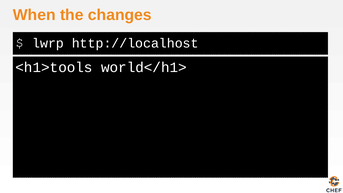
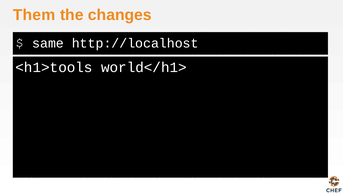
When: When -> Them
lwrp: lwrp -> same
